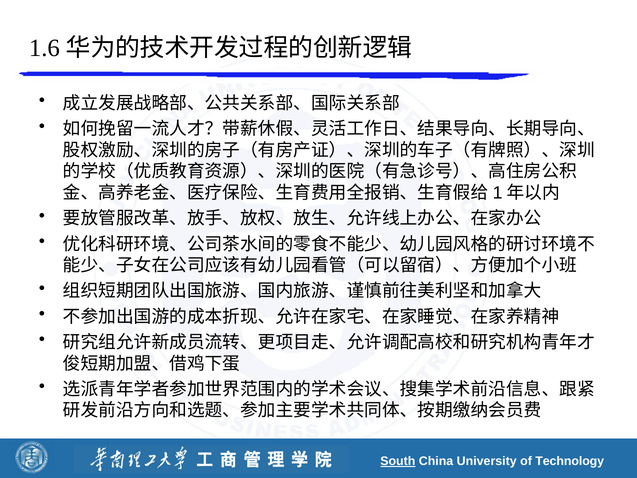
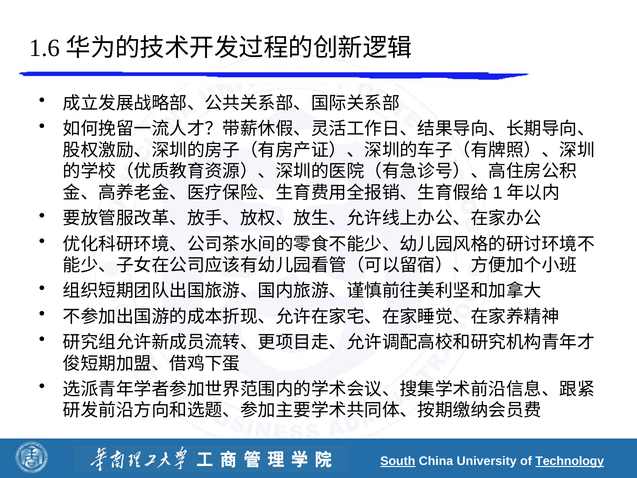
Technology underline: none -> present
